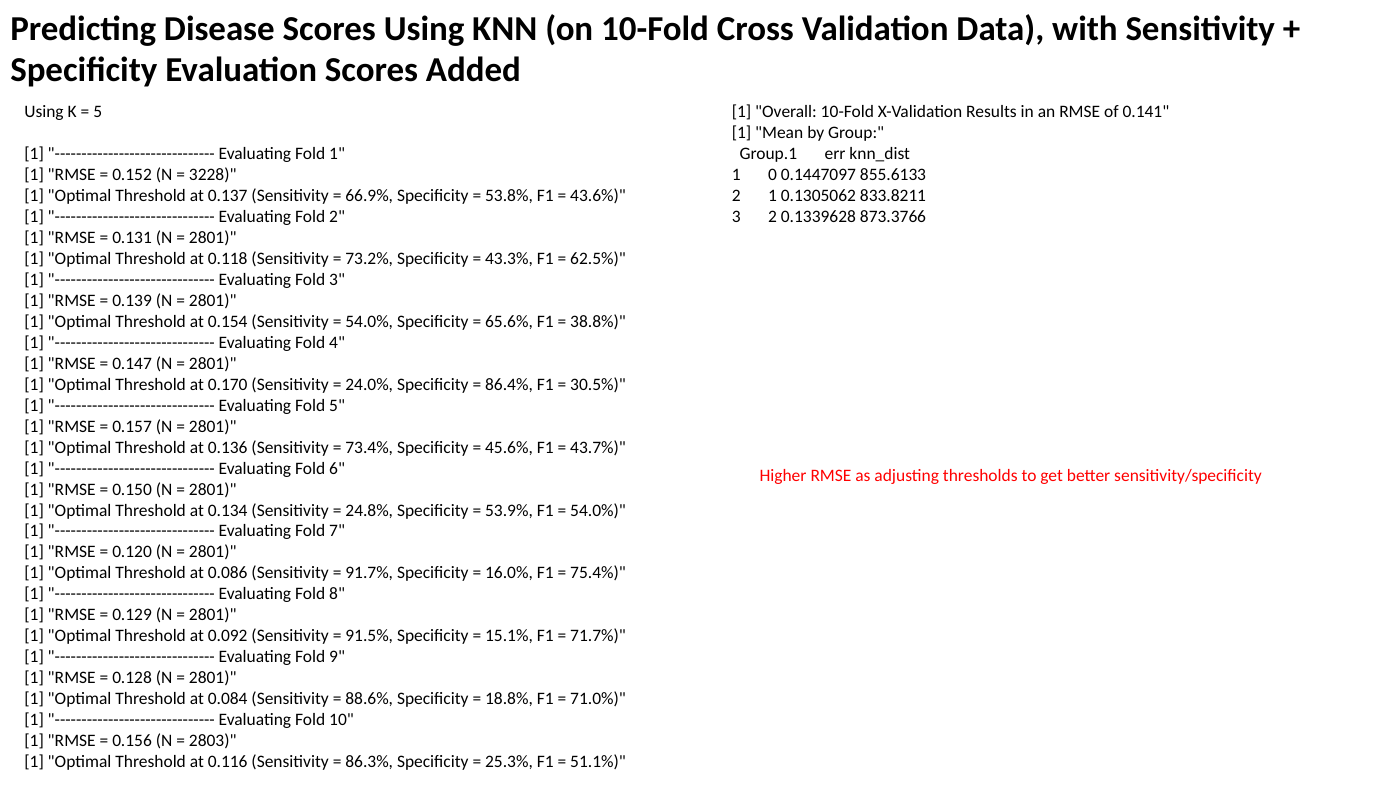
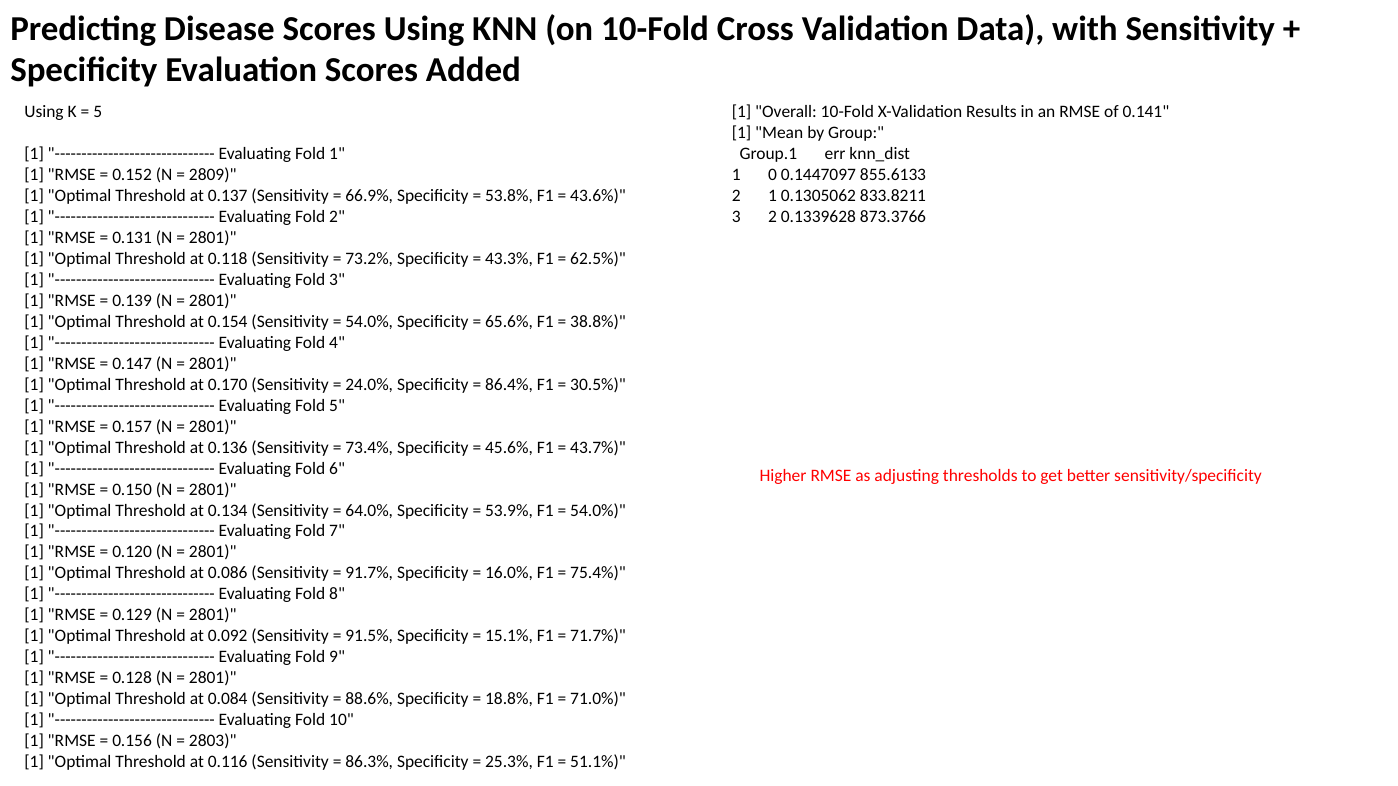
3228: 3228 -> 2809
24.8%: 24.8% -> 64.0%
